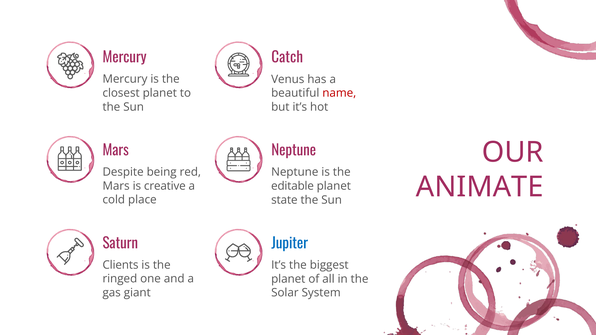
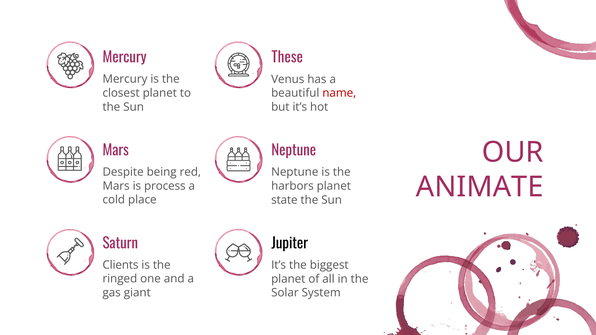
Catch: Catch -> These
creative: creative -> process
editable: editable -> harbors
Jupiter colour: blue -> black
